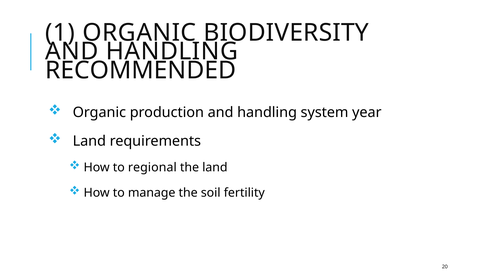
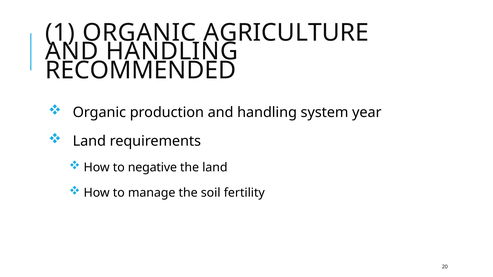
BIODIVERSITY: BIODIVERSITY -> AGRICULTURE
regional: regional -> negative
